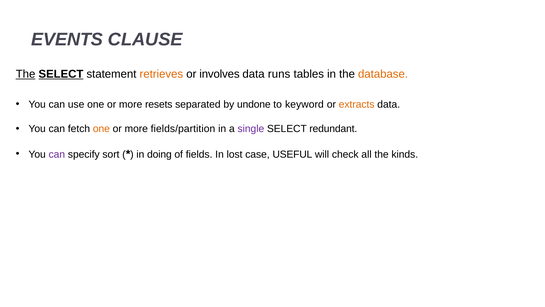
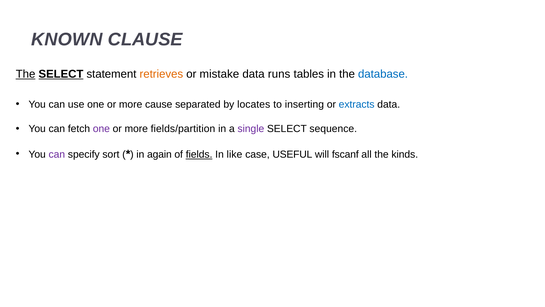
EVENTS: EVENTS -> KNOWN
involves: involves -> mistake
database colour: orange -> blue
resets: resets -> cause
undone: undone -> locates
keyword: keyword -> inserting
extracts colour: orange -> blue
one at (101, 129) colour: orange -> purple
redundant: redundant -> sequence
doing: doing -> again
fields underline: none -> present
lost: lost -> like
check: check -> fscanf
